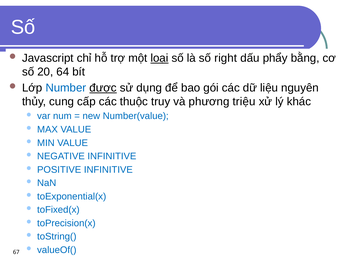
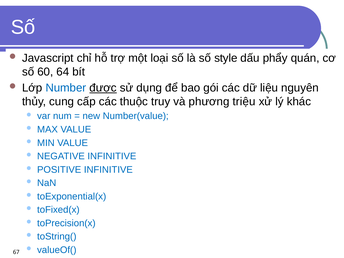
loại underline: present -> none
right: right -> style
bằng: bằng -> quán
20: 20 -> 60
